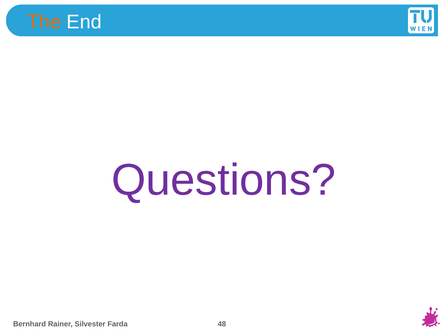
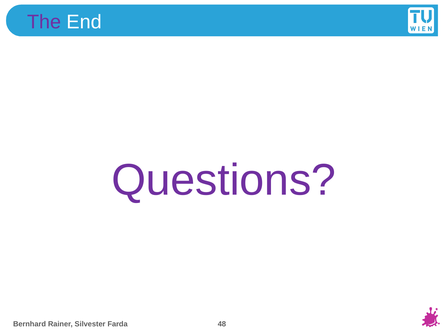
The colour: orange -> purple
